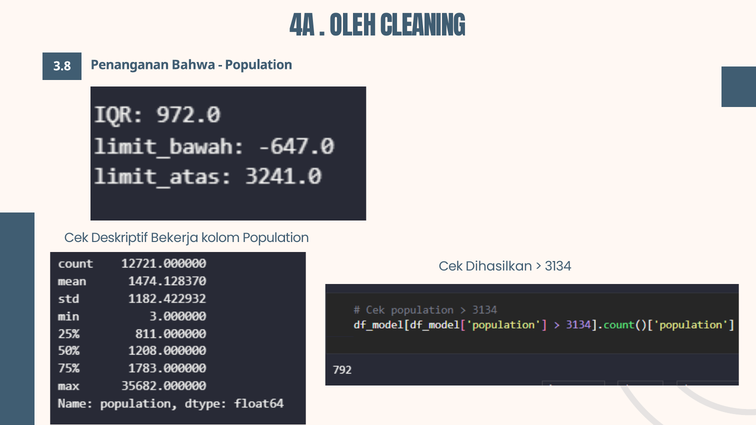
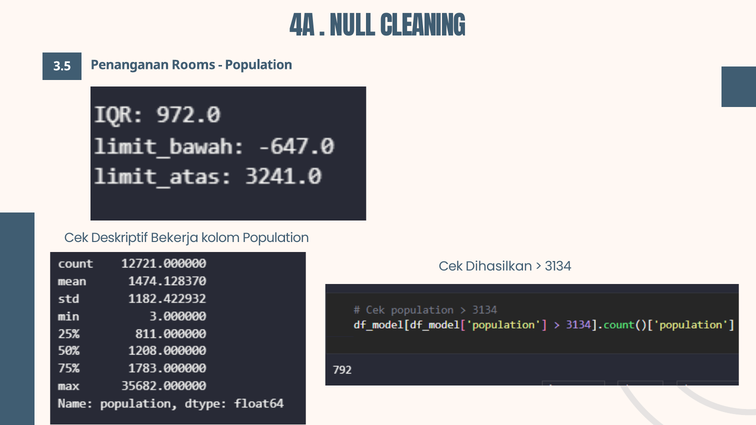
OLEH: OLEH -> NULL
Bahwa: Bahwa -> Rooms
3.8: 3.8 -> 3.5
